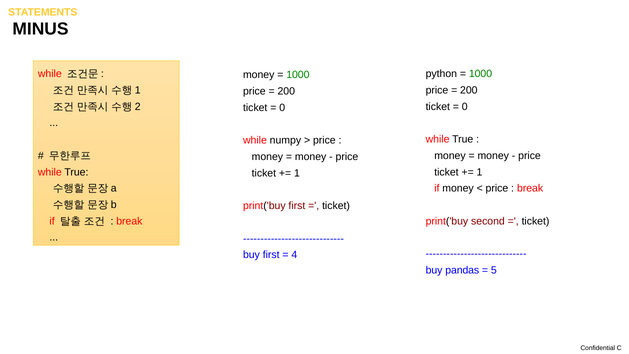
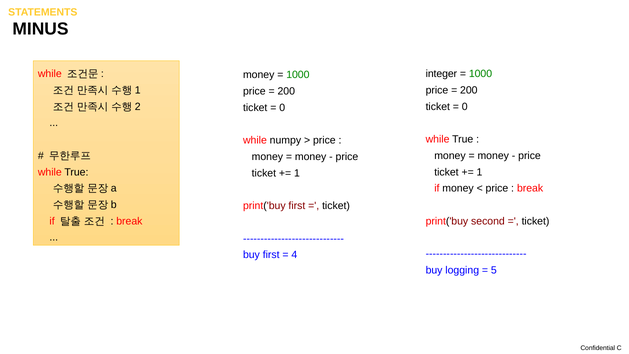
python: python -> integer
pandas: pandas -> logging
